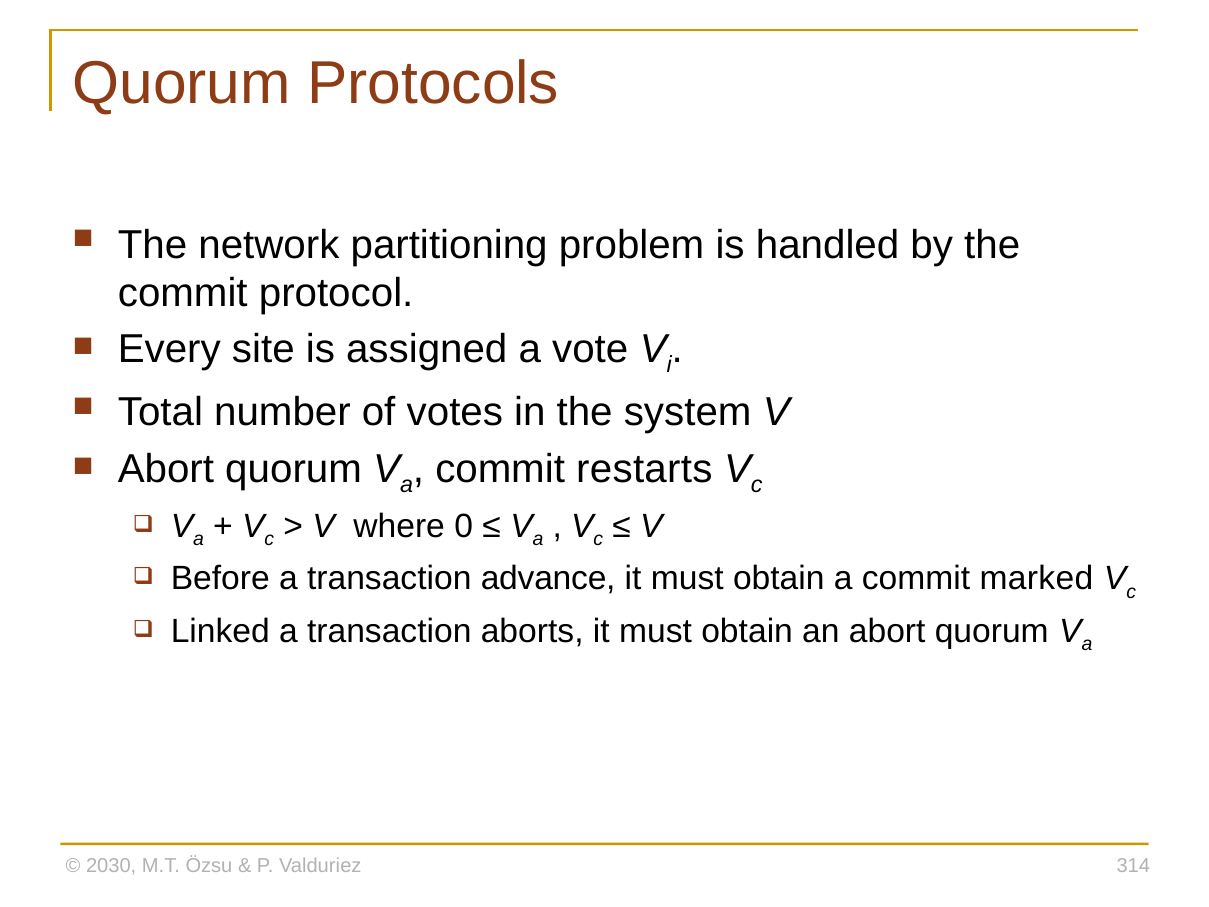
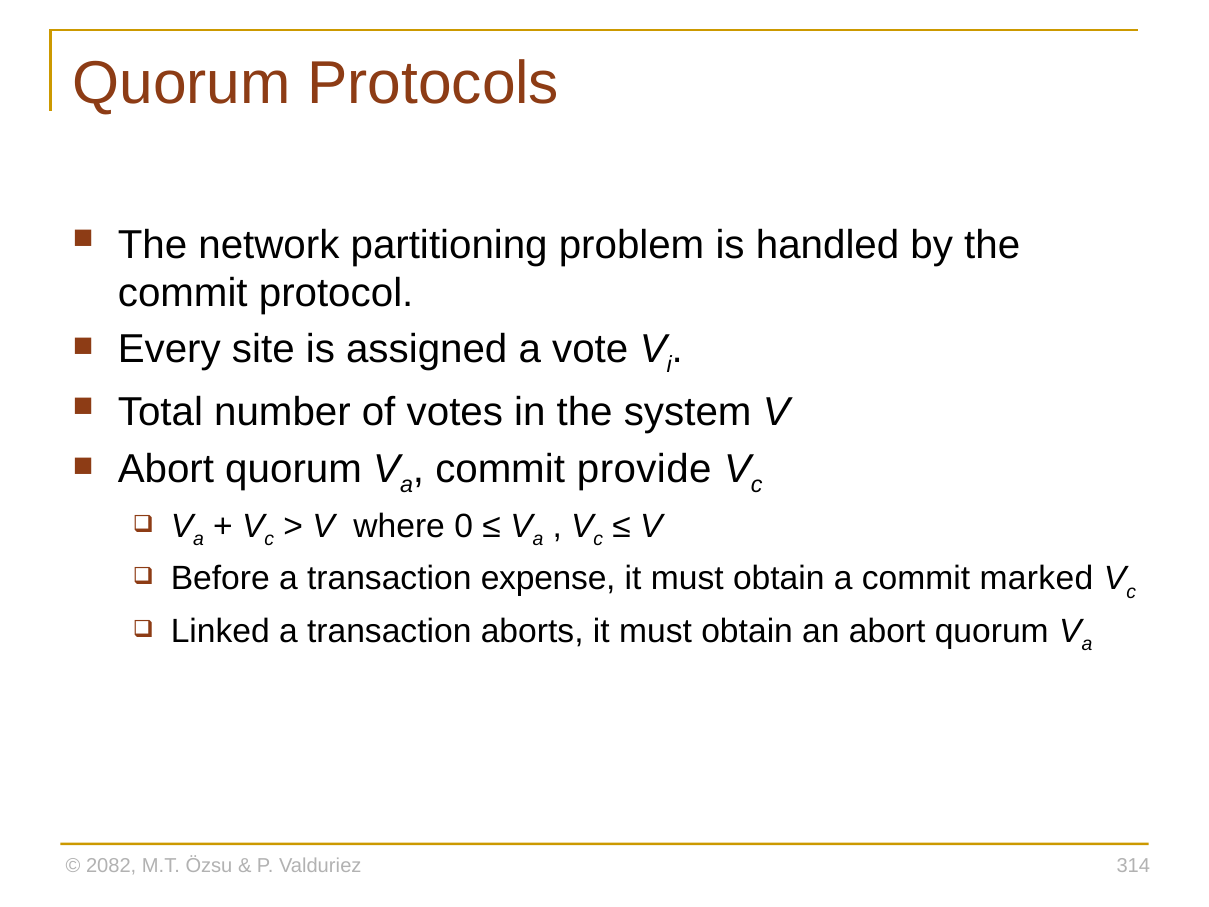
restarts: restarts -> provide
advance: advance -> expense
2030: 2030 -> 2082
